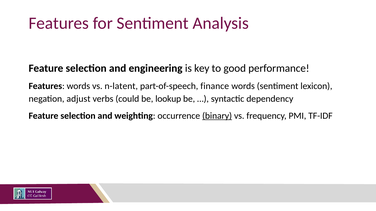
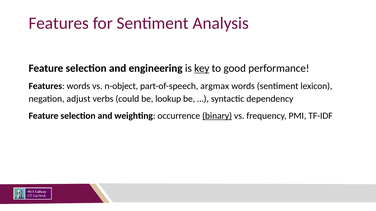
key underline: none -> present
n-latent: n-latent -> n-object
finance: finance -> argmax
